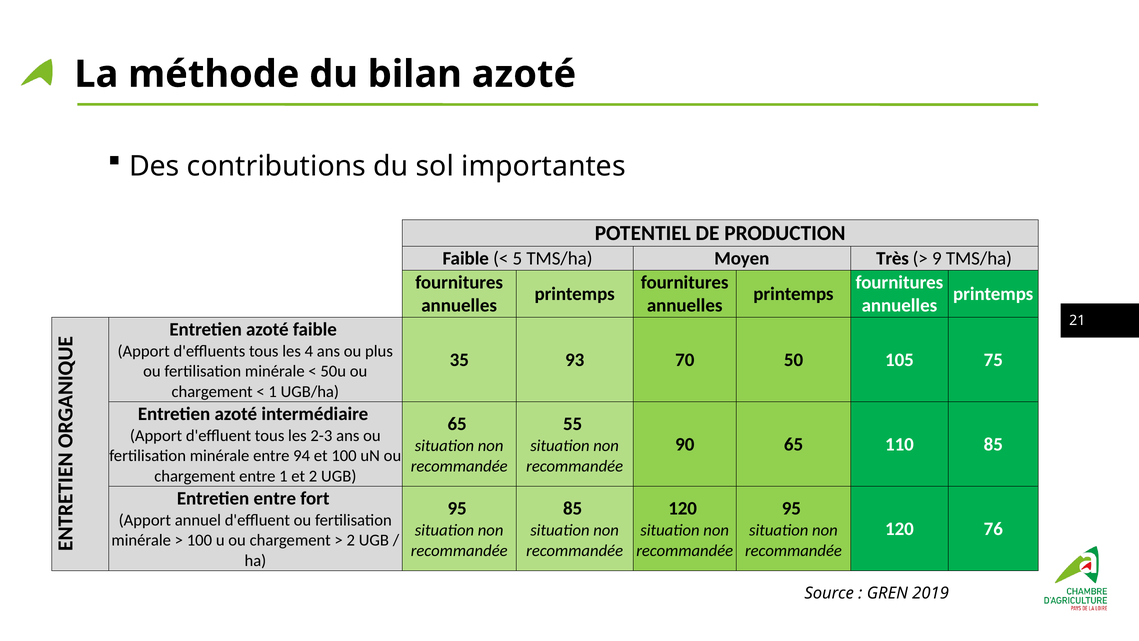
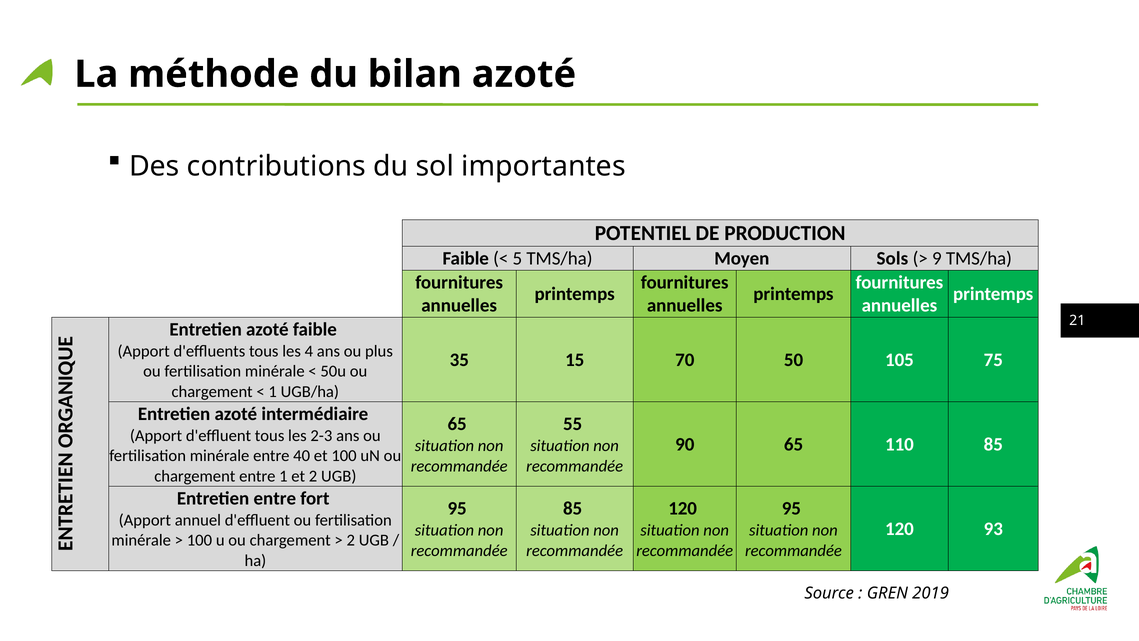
Très: Très -> Sols
93: 93 -> 15
94: 94 -> 40
76: 76 -> 93
